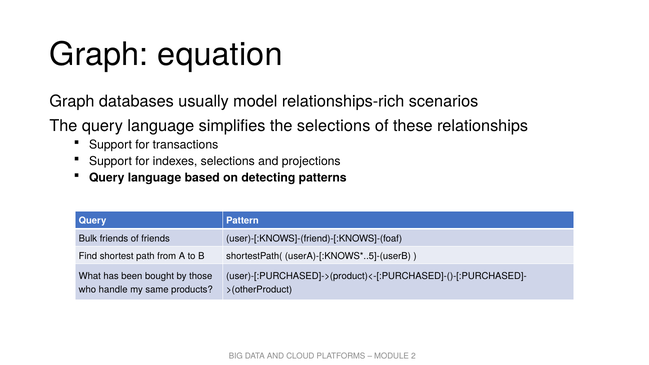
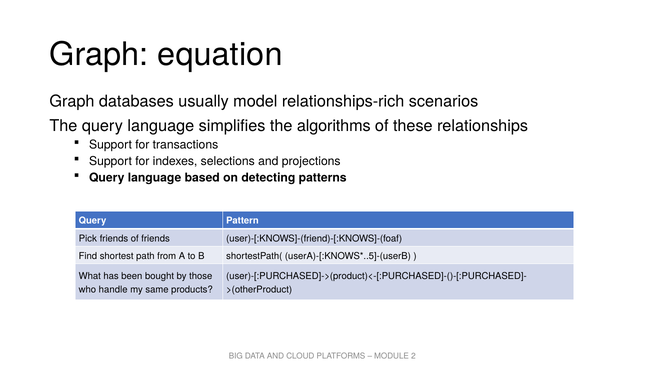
the selections: selections -> algorithms
Bulk: Bulk -> Pick
